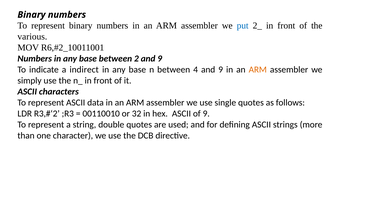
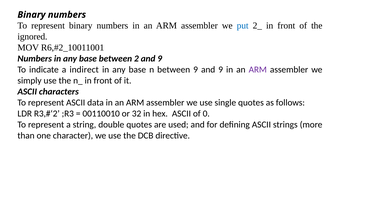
various: various -> ignored
between 4: 4 -> 9
ARM at (258, 70) colour: orange -> purple
of 9: 9 -> 0
